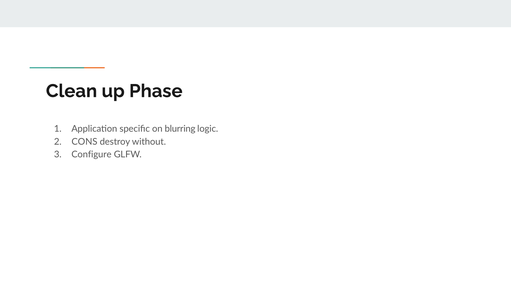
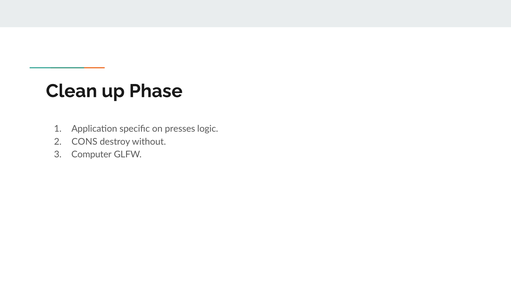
blurring: blurring -> presses
Configure: Configure -> Computer
